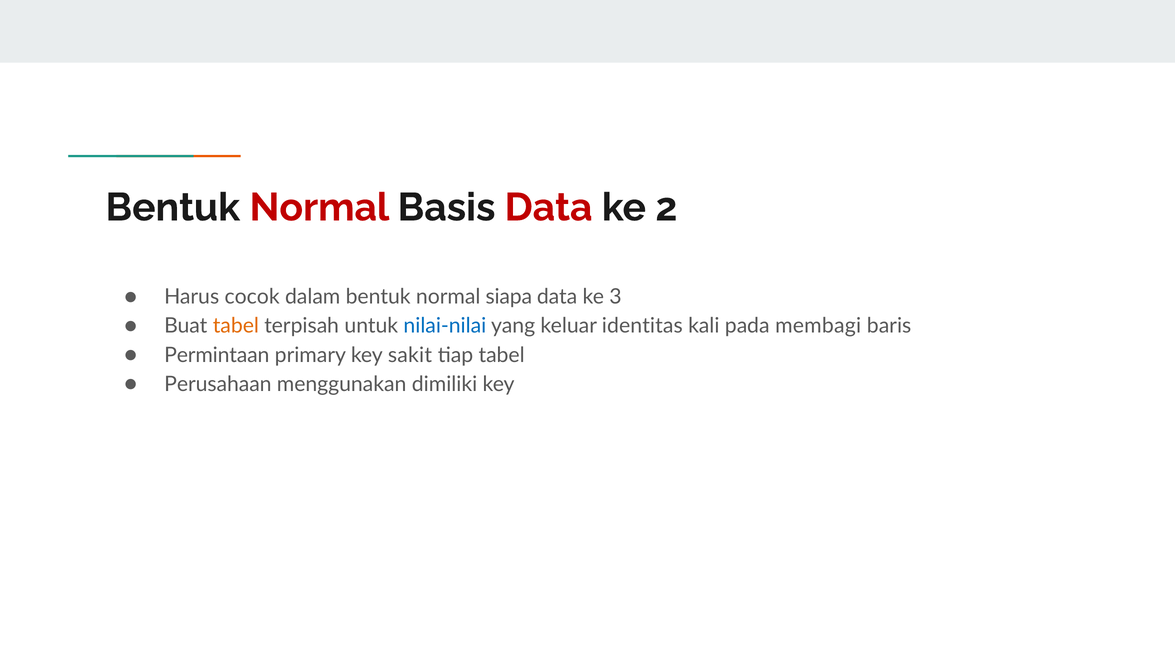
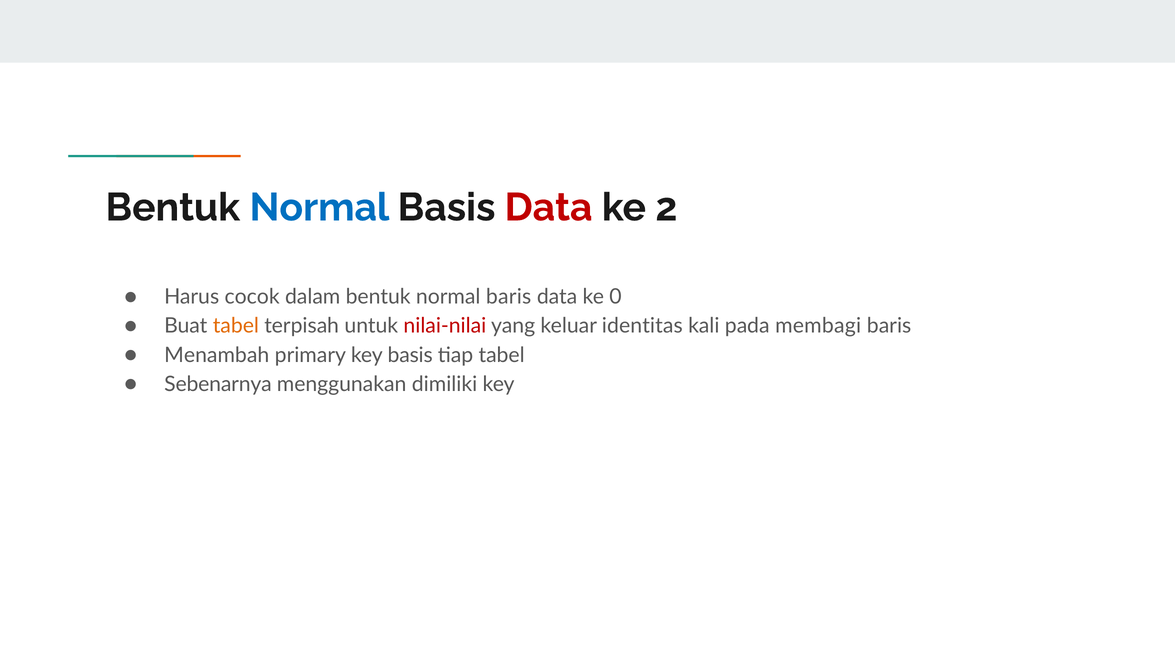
Normal at (319, 207) colour: red -> blue
normal siapa: siapa -> baris
3: 3 -> 0
nilai-nilai colour: blue -> red
Permintaan: Permintaan -> Menambah
key sakit: sakit -> basis
Perusahaan: Perusahaan -> Sebenarnya
